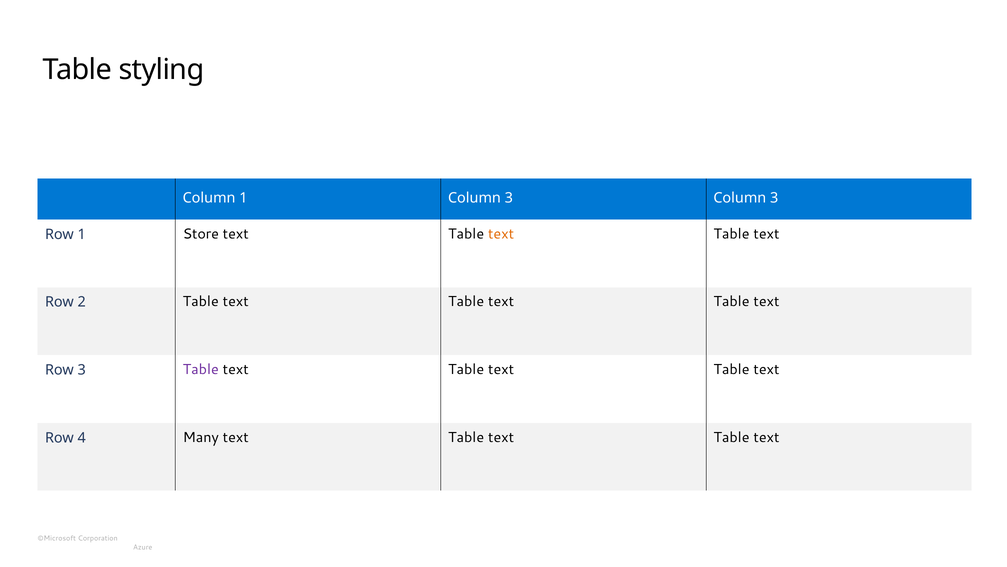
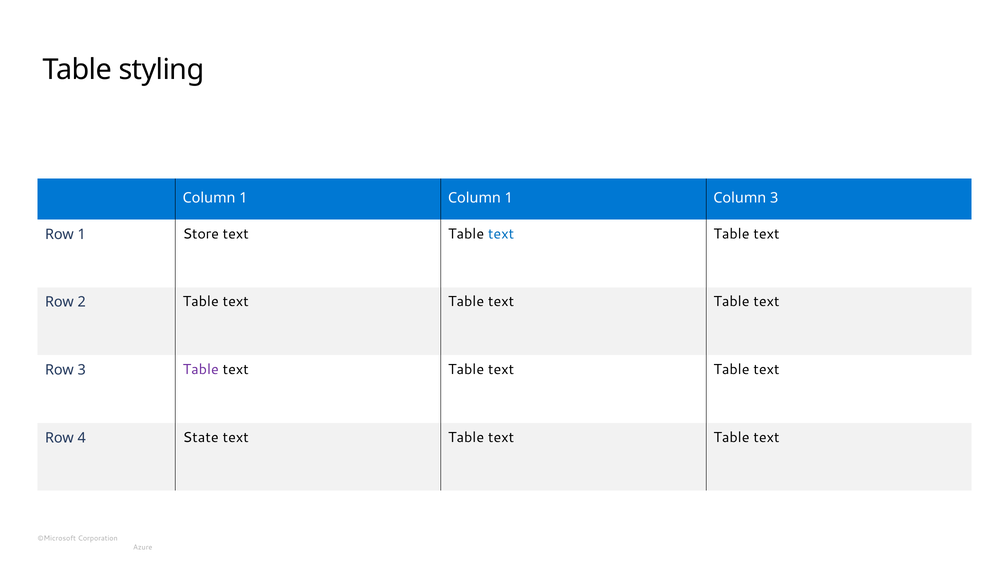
1 Column 3: 3 -> 1
text at (501, 234) colour: orange -> blue
Many: Many -> State
